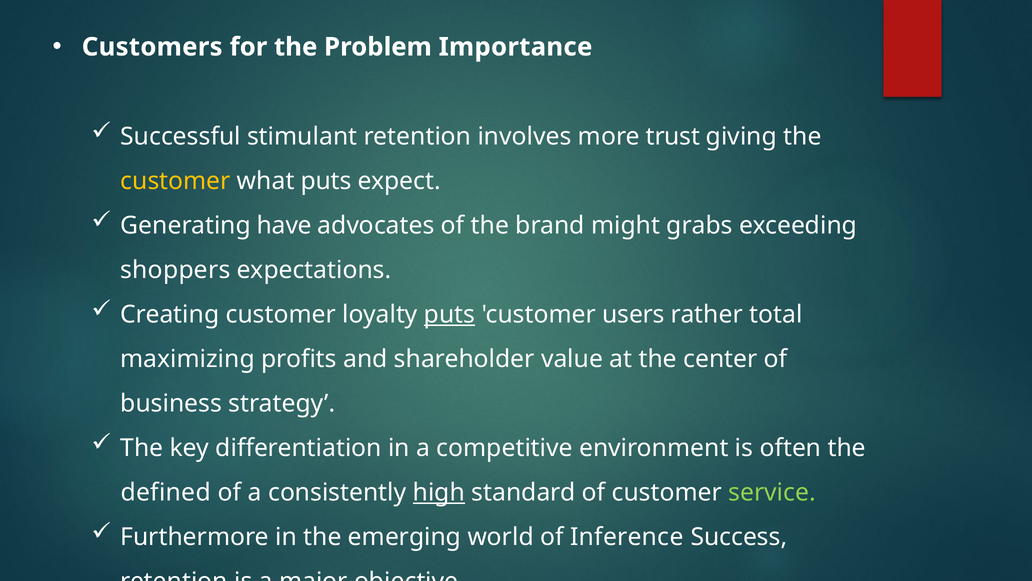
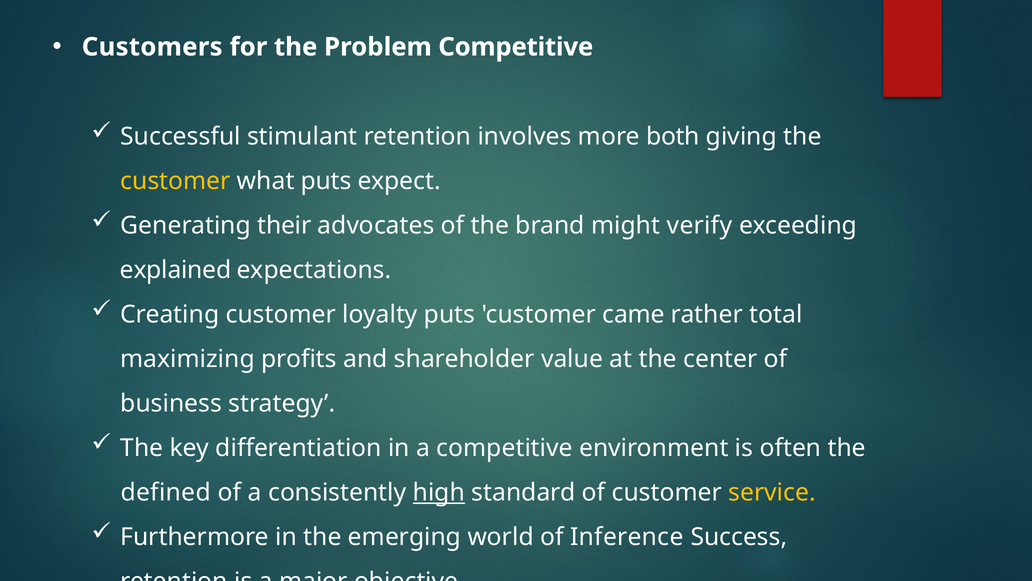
Problem Importance: Importance -> Competitive
trust: trust -> both
have: have -> their
grabs: grabs -> verify
shoppers: shoppers -> explained
puts at (450, 314) underline: present -> none
users: users -> came
service colour: light green -> yellow
